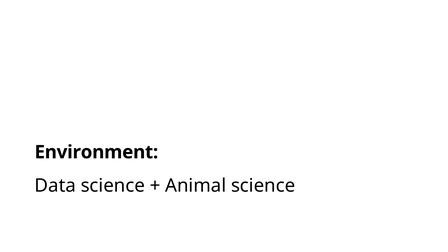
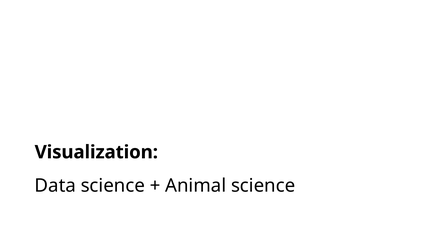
Environment: Environment -> Visualization
